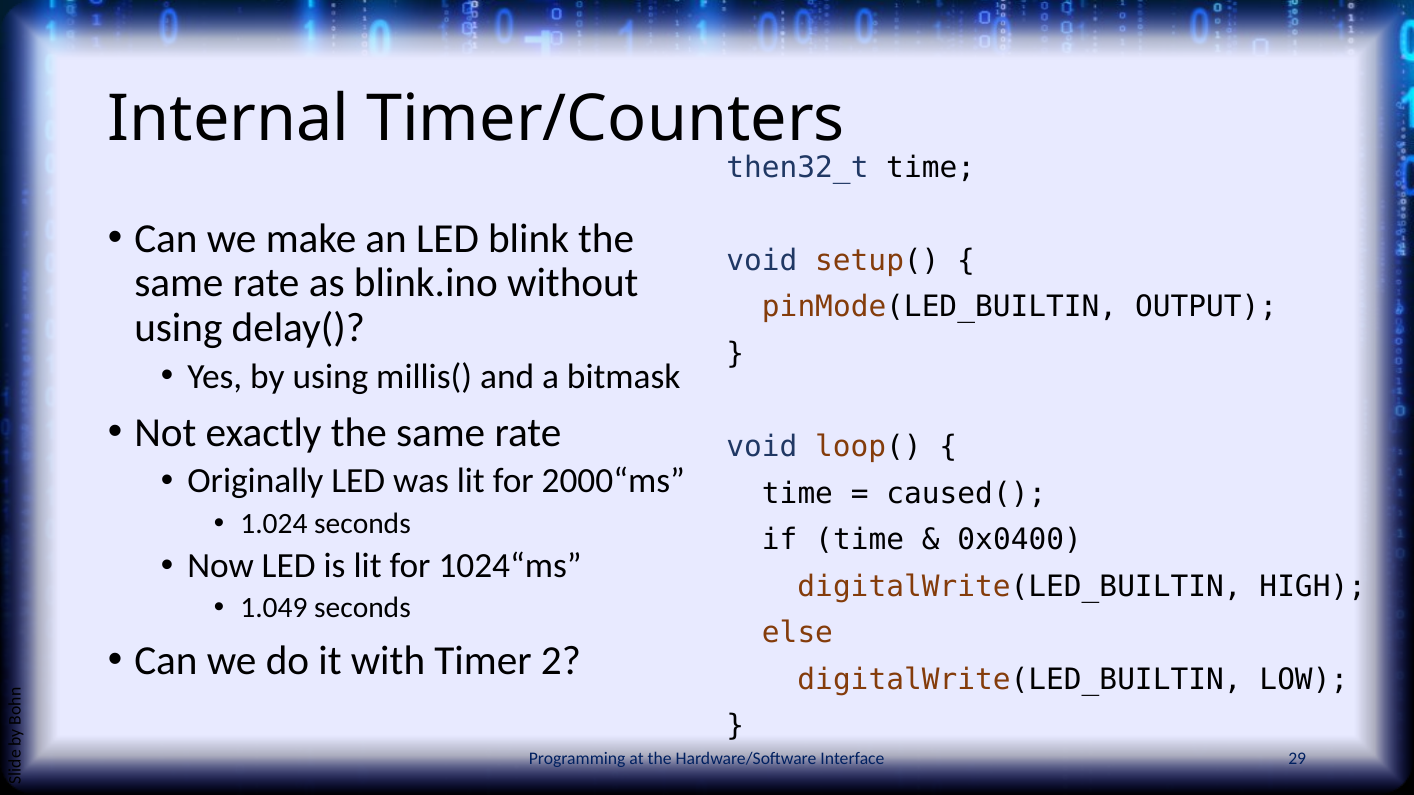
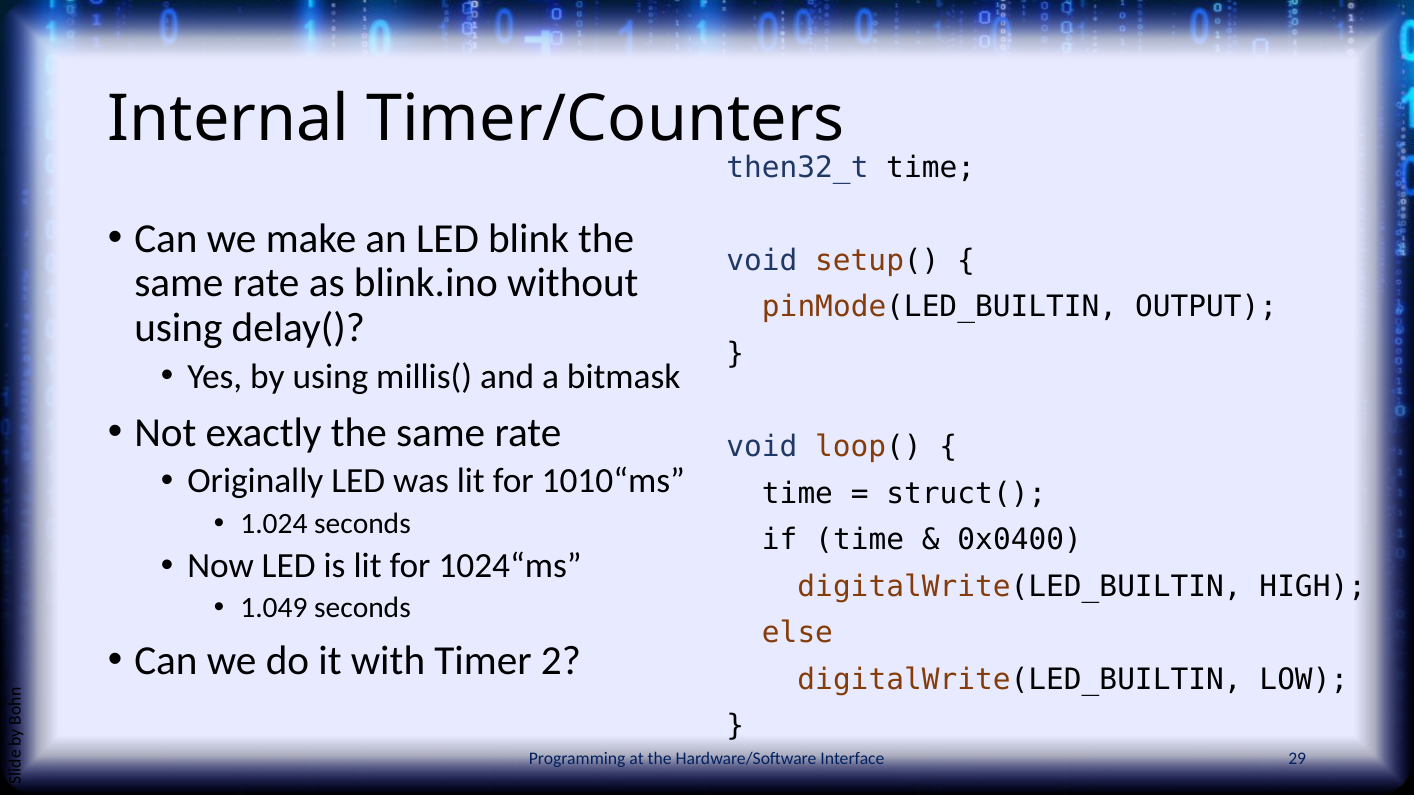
2000“ms: 2000“ms -> 1010“ms
caused(: caused( -> struct(
